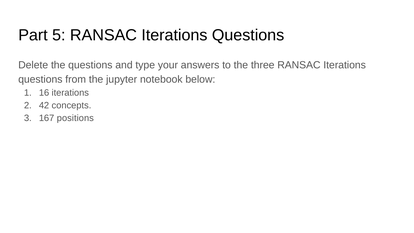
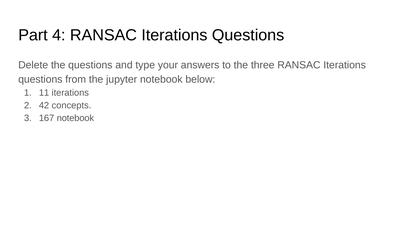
5: 5 -> 4
16: 16 -> 11
167 positions: positions -> notebook
